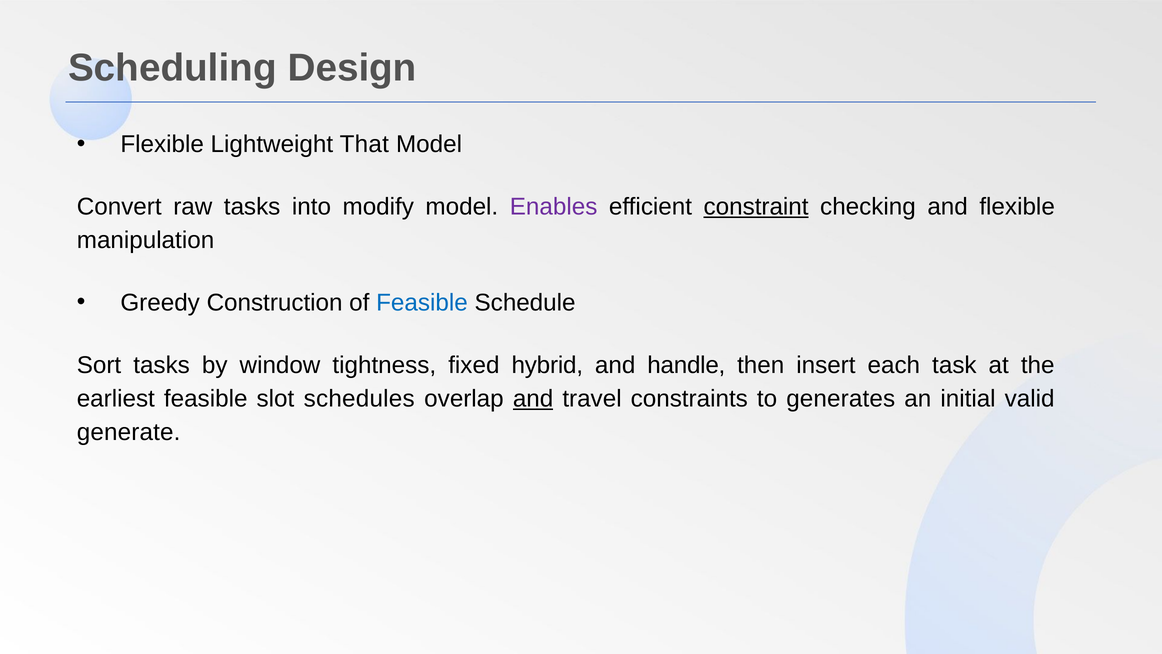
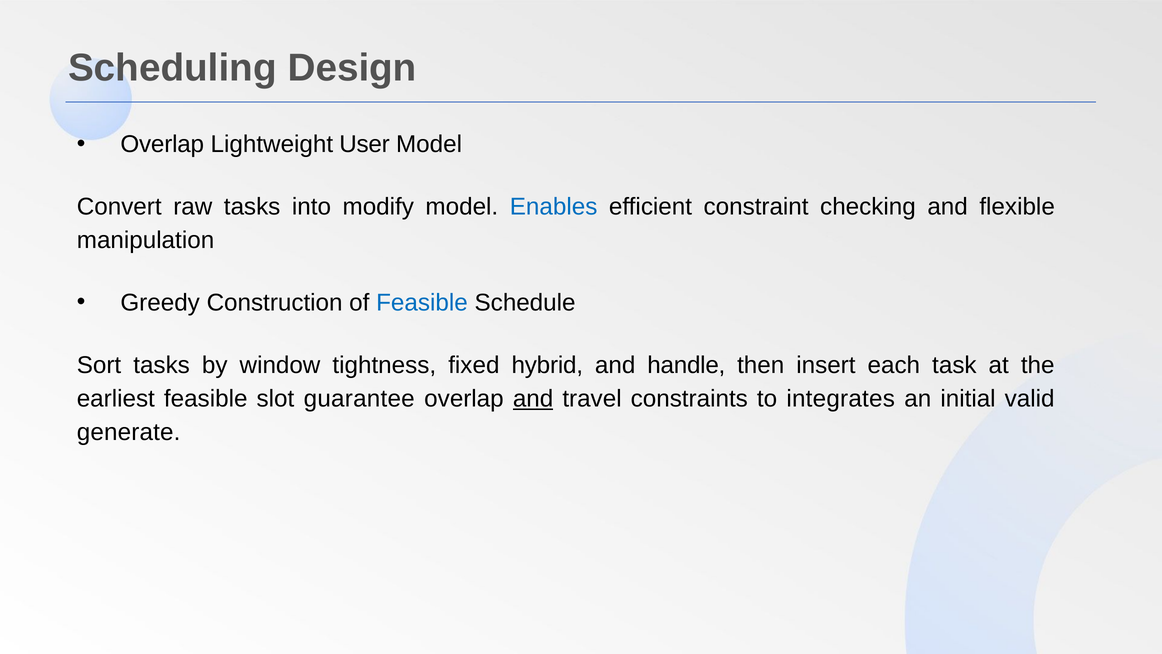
Flexible at (162, 144): Flexible -> Overlap
That: That -> User
Enables colour: purple -> blue
constraint underline: present -> none
schedules: schedules -> guarantee
generates: generates -> integrates
